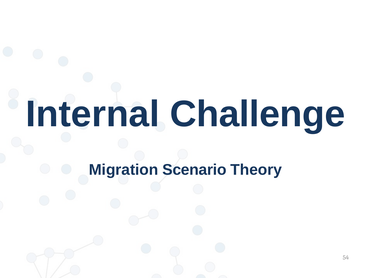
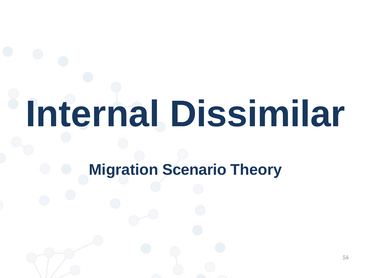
Challenge: Challenge -> Dissimilar
